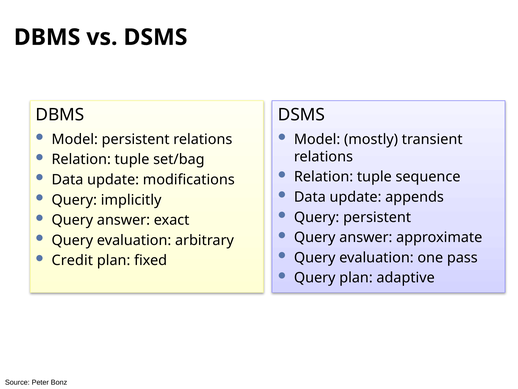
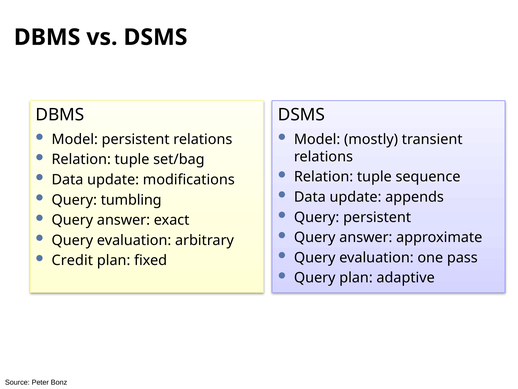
implicitly: implicitly -> tumbling
